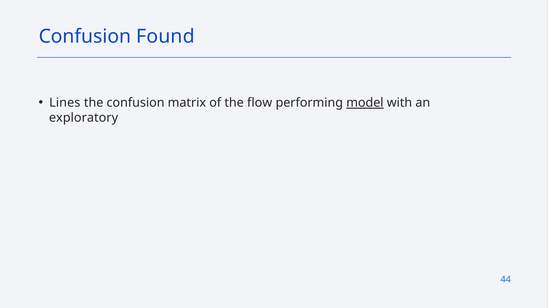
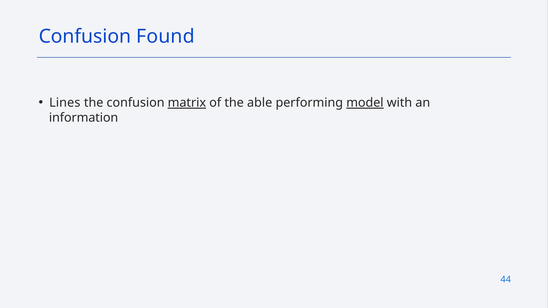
matrix underline: none -> present
flow: flow -> able
exploratory: exploratory -> information
